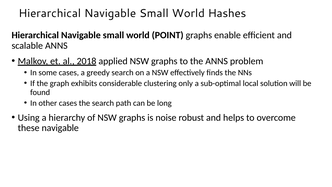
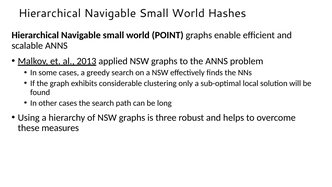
2018: 2018 -> 2013
noise: noise -> three
these navigable: navigable -> measures
